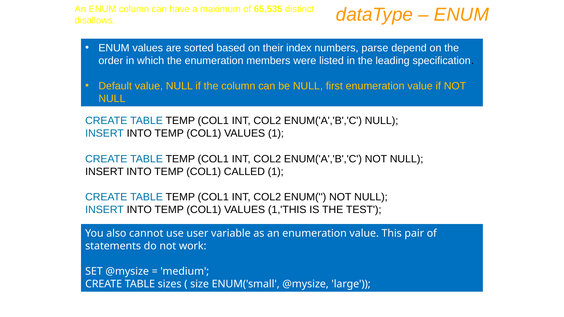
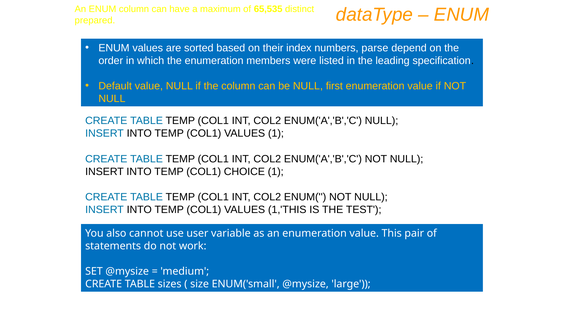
disallows: disallows -> prepared
CALLED: CALLED -> CHOICE
